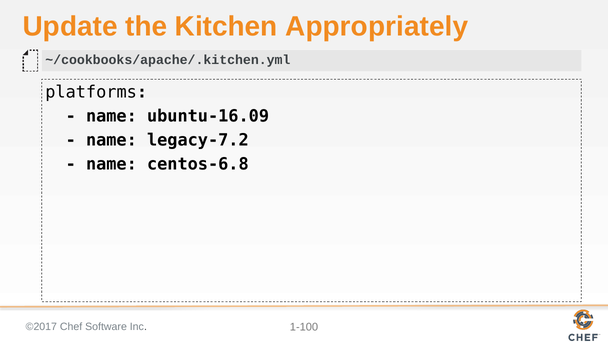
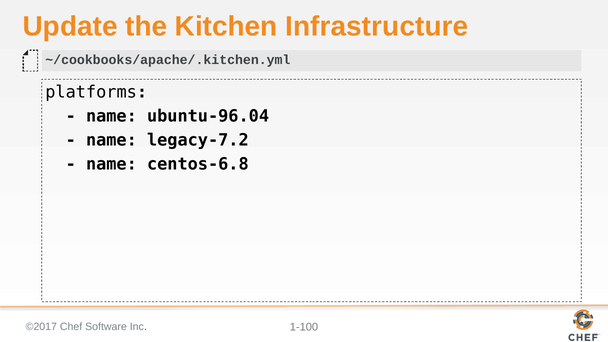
Appropriately: Appropriately -> Infrastructure
ubuntu-16.09: ubuntu-16.09 -> ubuntu-96.04
